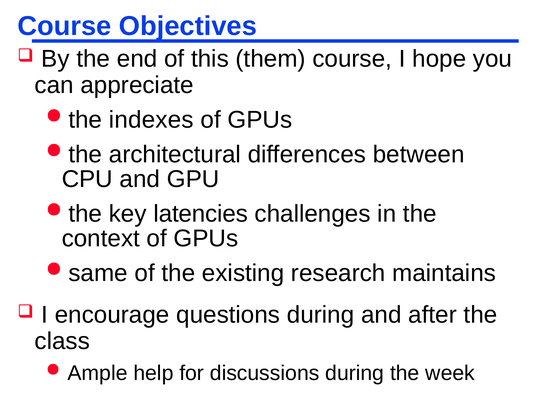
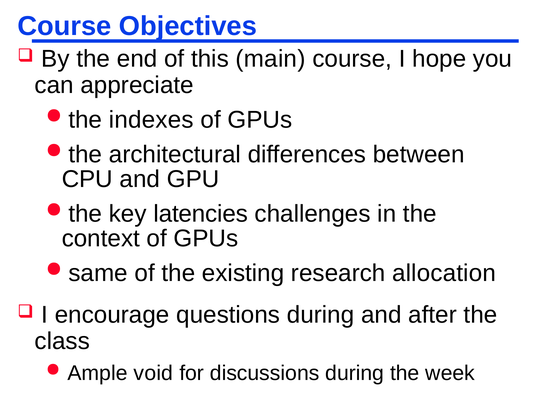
them: them -> main
maintains: maintains -> allocation
help: help -> void
